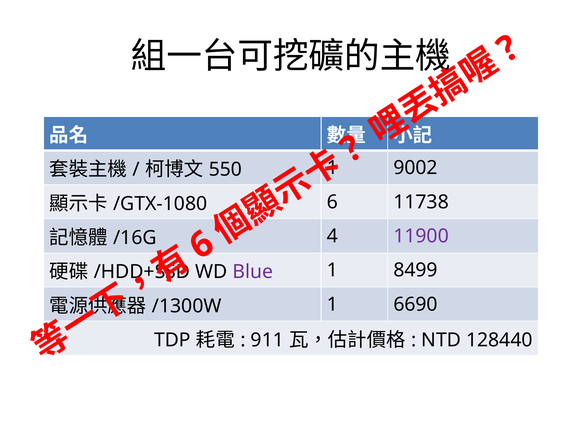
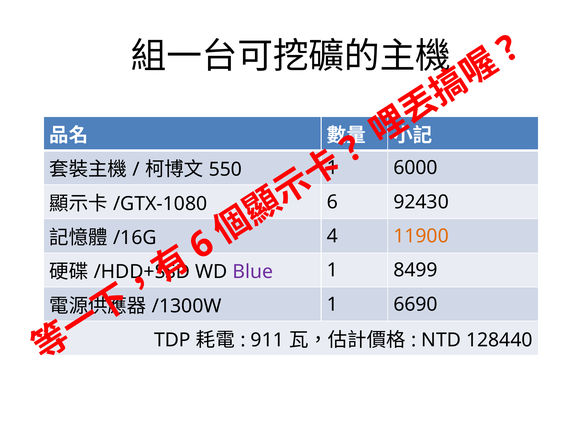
9002: 9002 -> 6000
11738: 11738 -> 92430
11900 colour: purple -> orange
